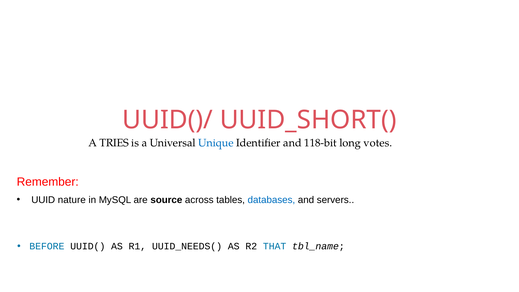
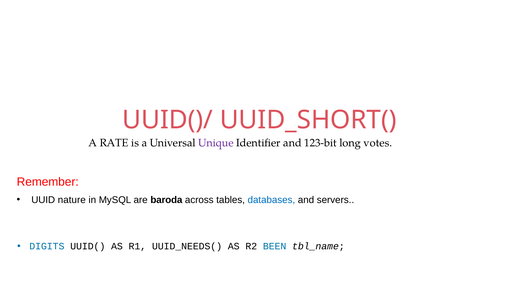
TRIES: TRIES -> RATE
Unique colour: blue -> purple
118-bit: 118-bit -> 123-bit
source: source -> baroda
BEFORE: BEFORE -> DIGITS
THAT: THAT -> BEEN
